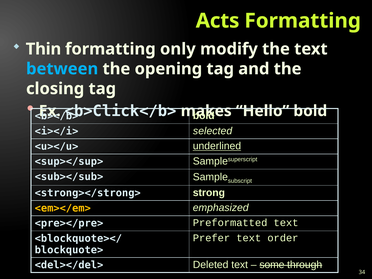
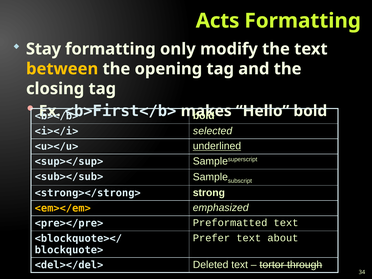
Thin: Thin -> Stay
between colour: light blue -> yellow
<b>Click</b>: <b>Click</b> -> <b>First</b>
order: order -> about
some: some -> tortor
